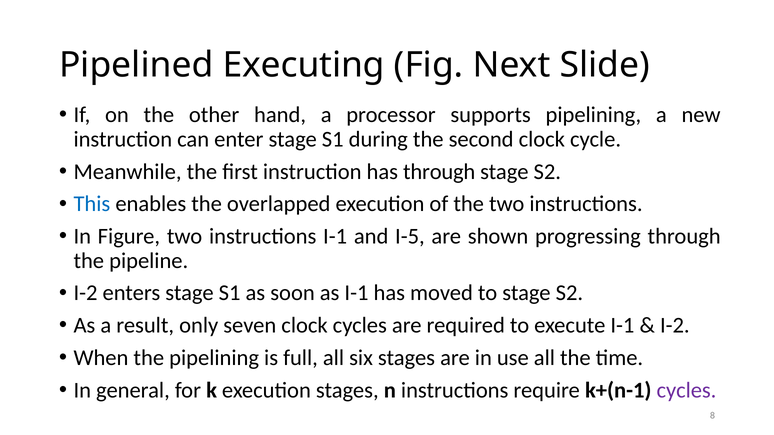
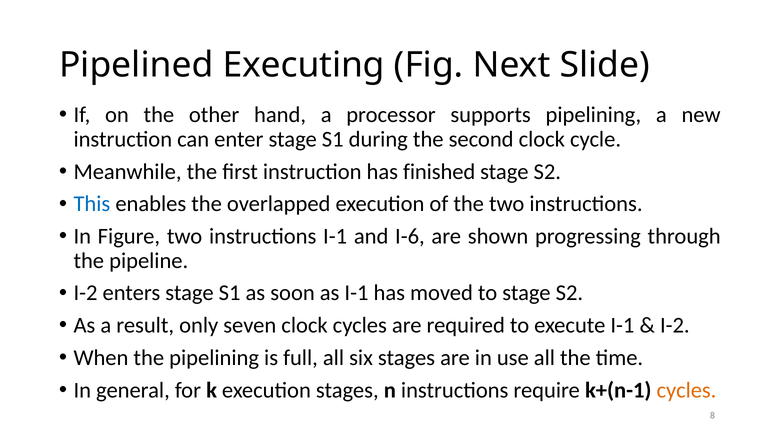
has through: through -> finished
I-5: I-5 -> I-6
cycles at (686, 390) colour: purple -> orange
